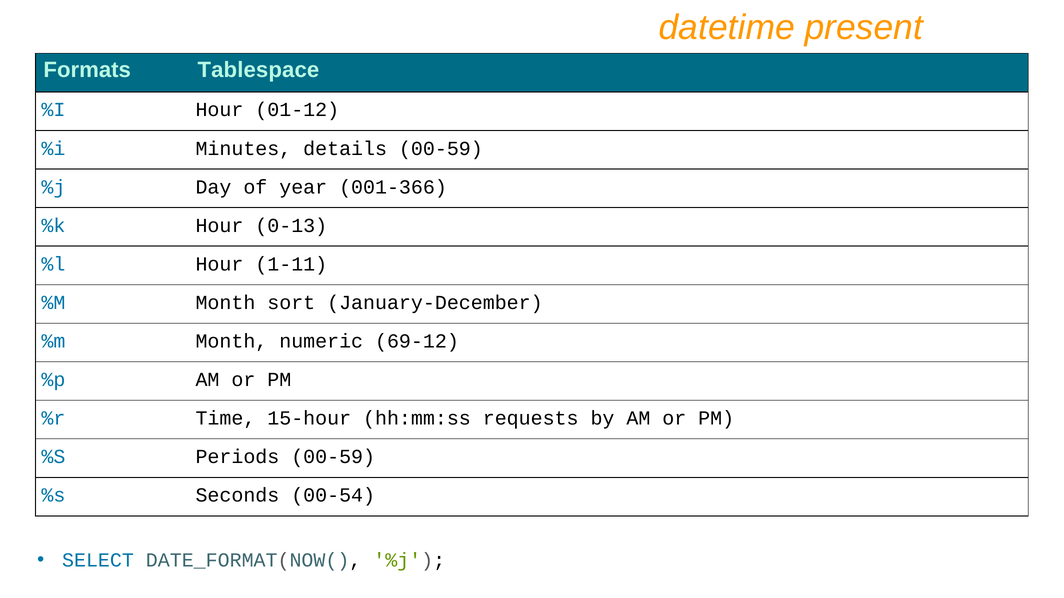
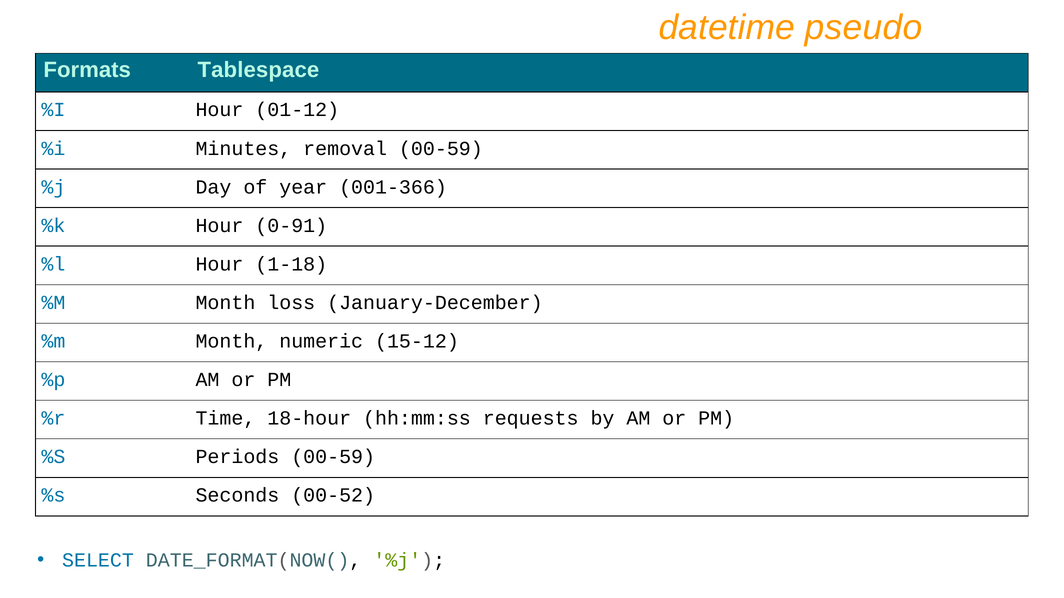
present: present -> pseudo
details: details -> removal
0-13: 0-13 -> 0-91
1-11: 1-11 -> 1-18
sort: sort -> loss
69-12: 69-12 -> 15-12
15-hour: 15-hour -> 18-hour
00-54: 00-54 -> 00-52
